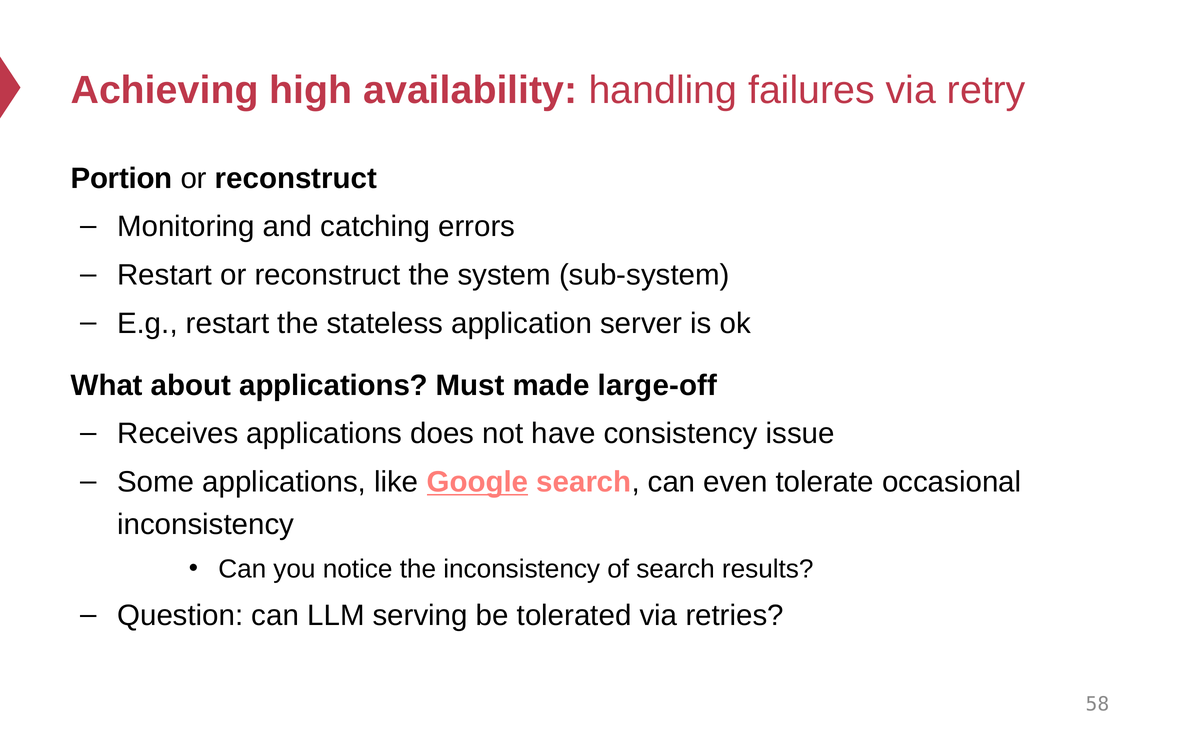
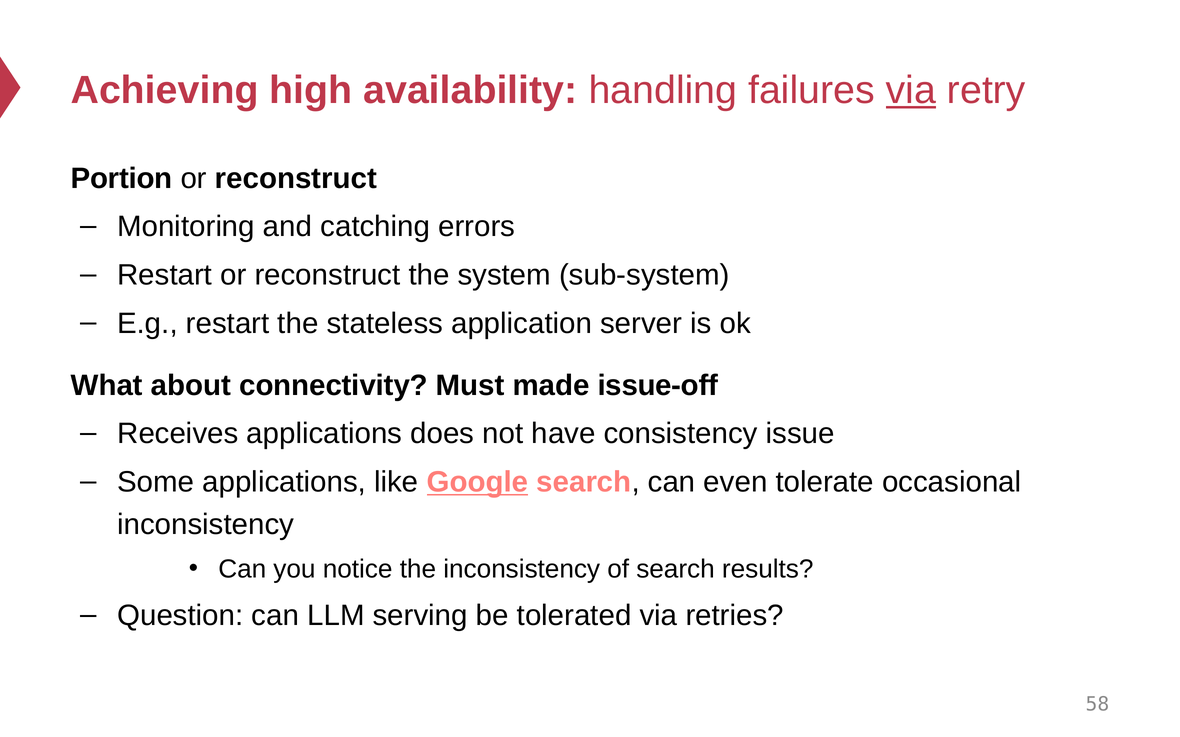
via at (911, 90) underline: none -> present
about applications: applications -> connectivity
large-off: large-off -> issue-off
